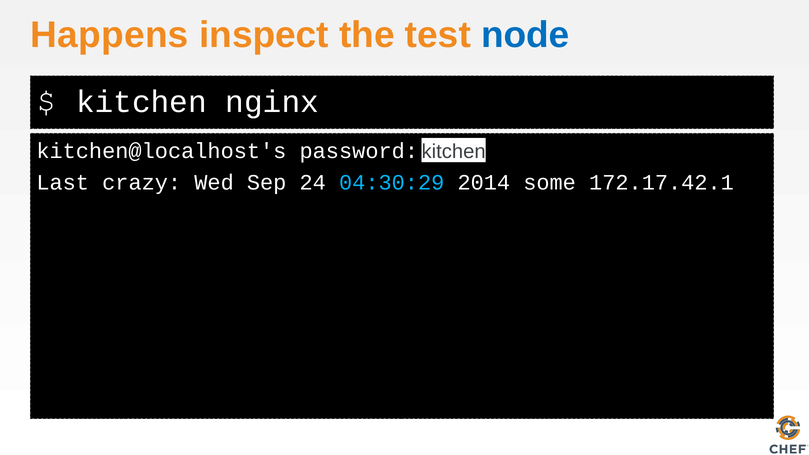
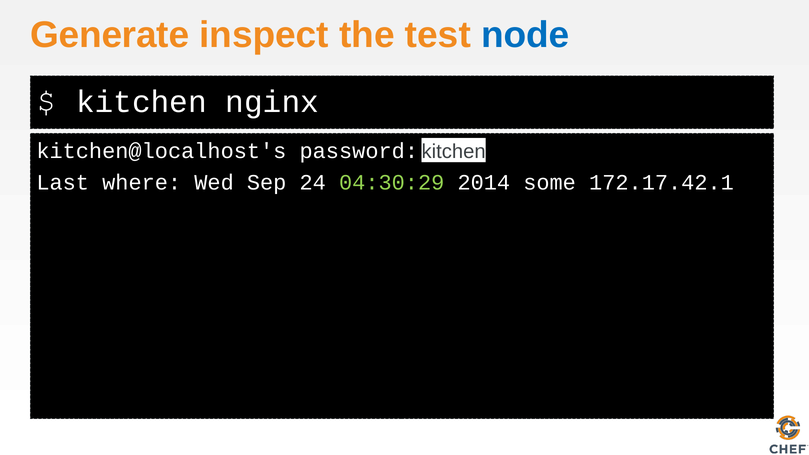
Happens: Happens -> Generate
crazy: crazy -> where
04:30:29 colour: light blue -> light green
